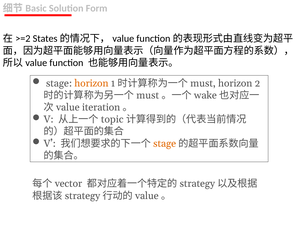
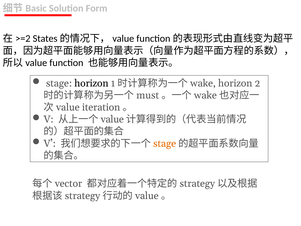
horizon at (91, 83) colour: orange -> black
must at (203, 83): must -> wake
topic at (112, 119): topic -> value
